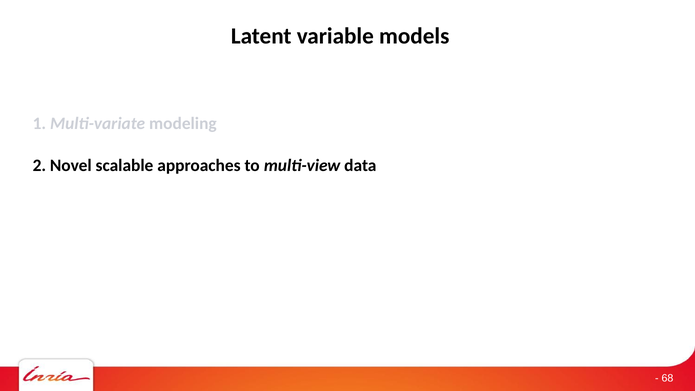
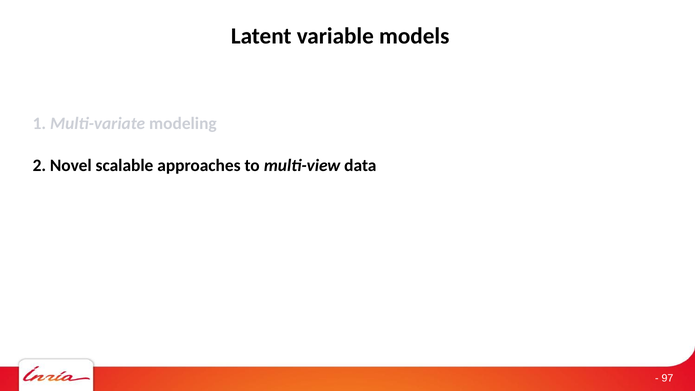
68: 68 -> 97
